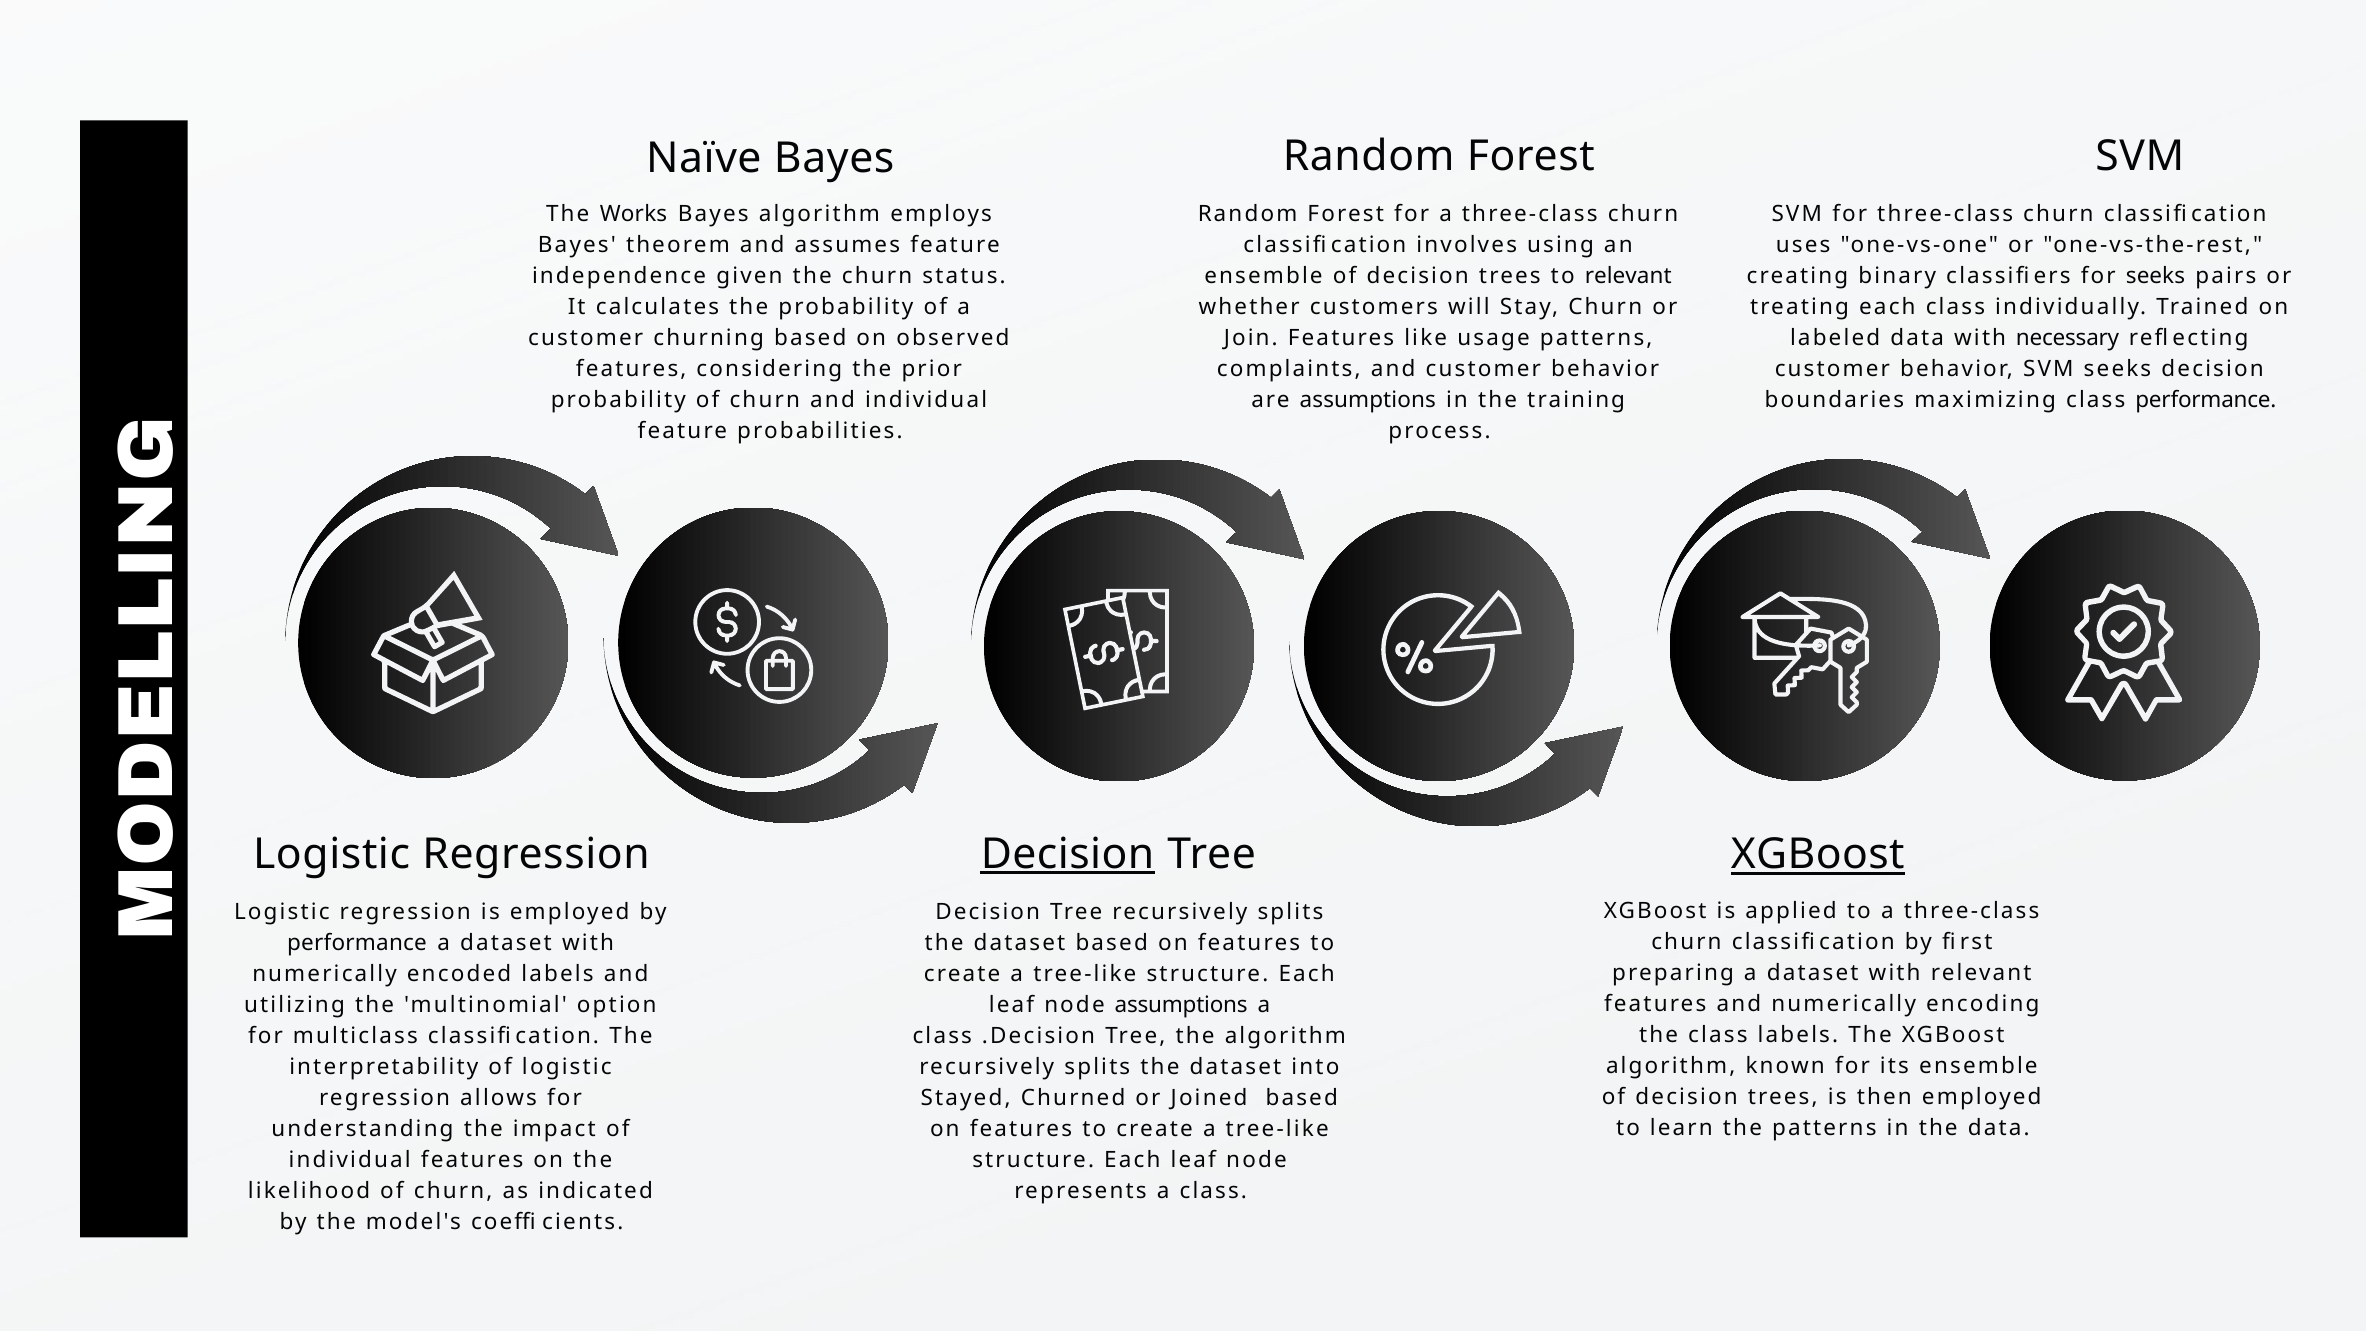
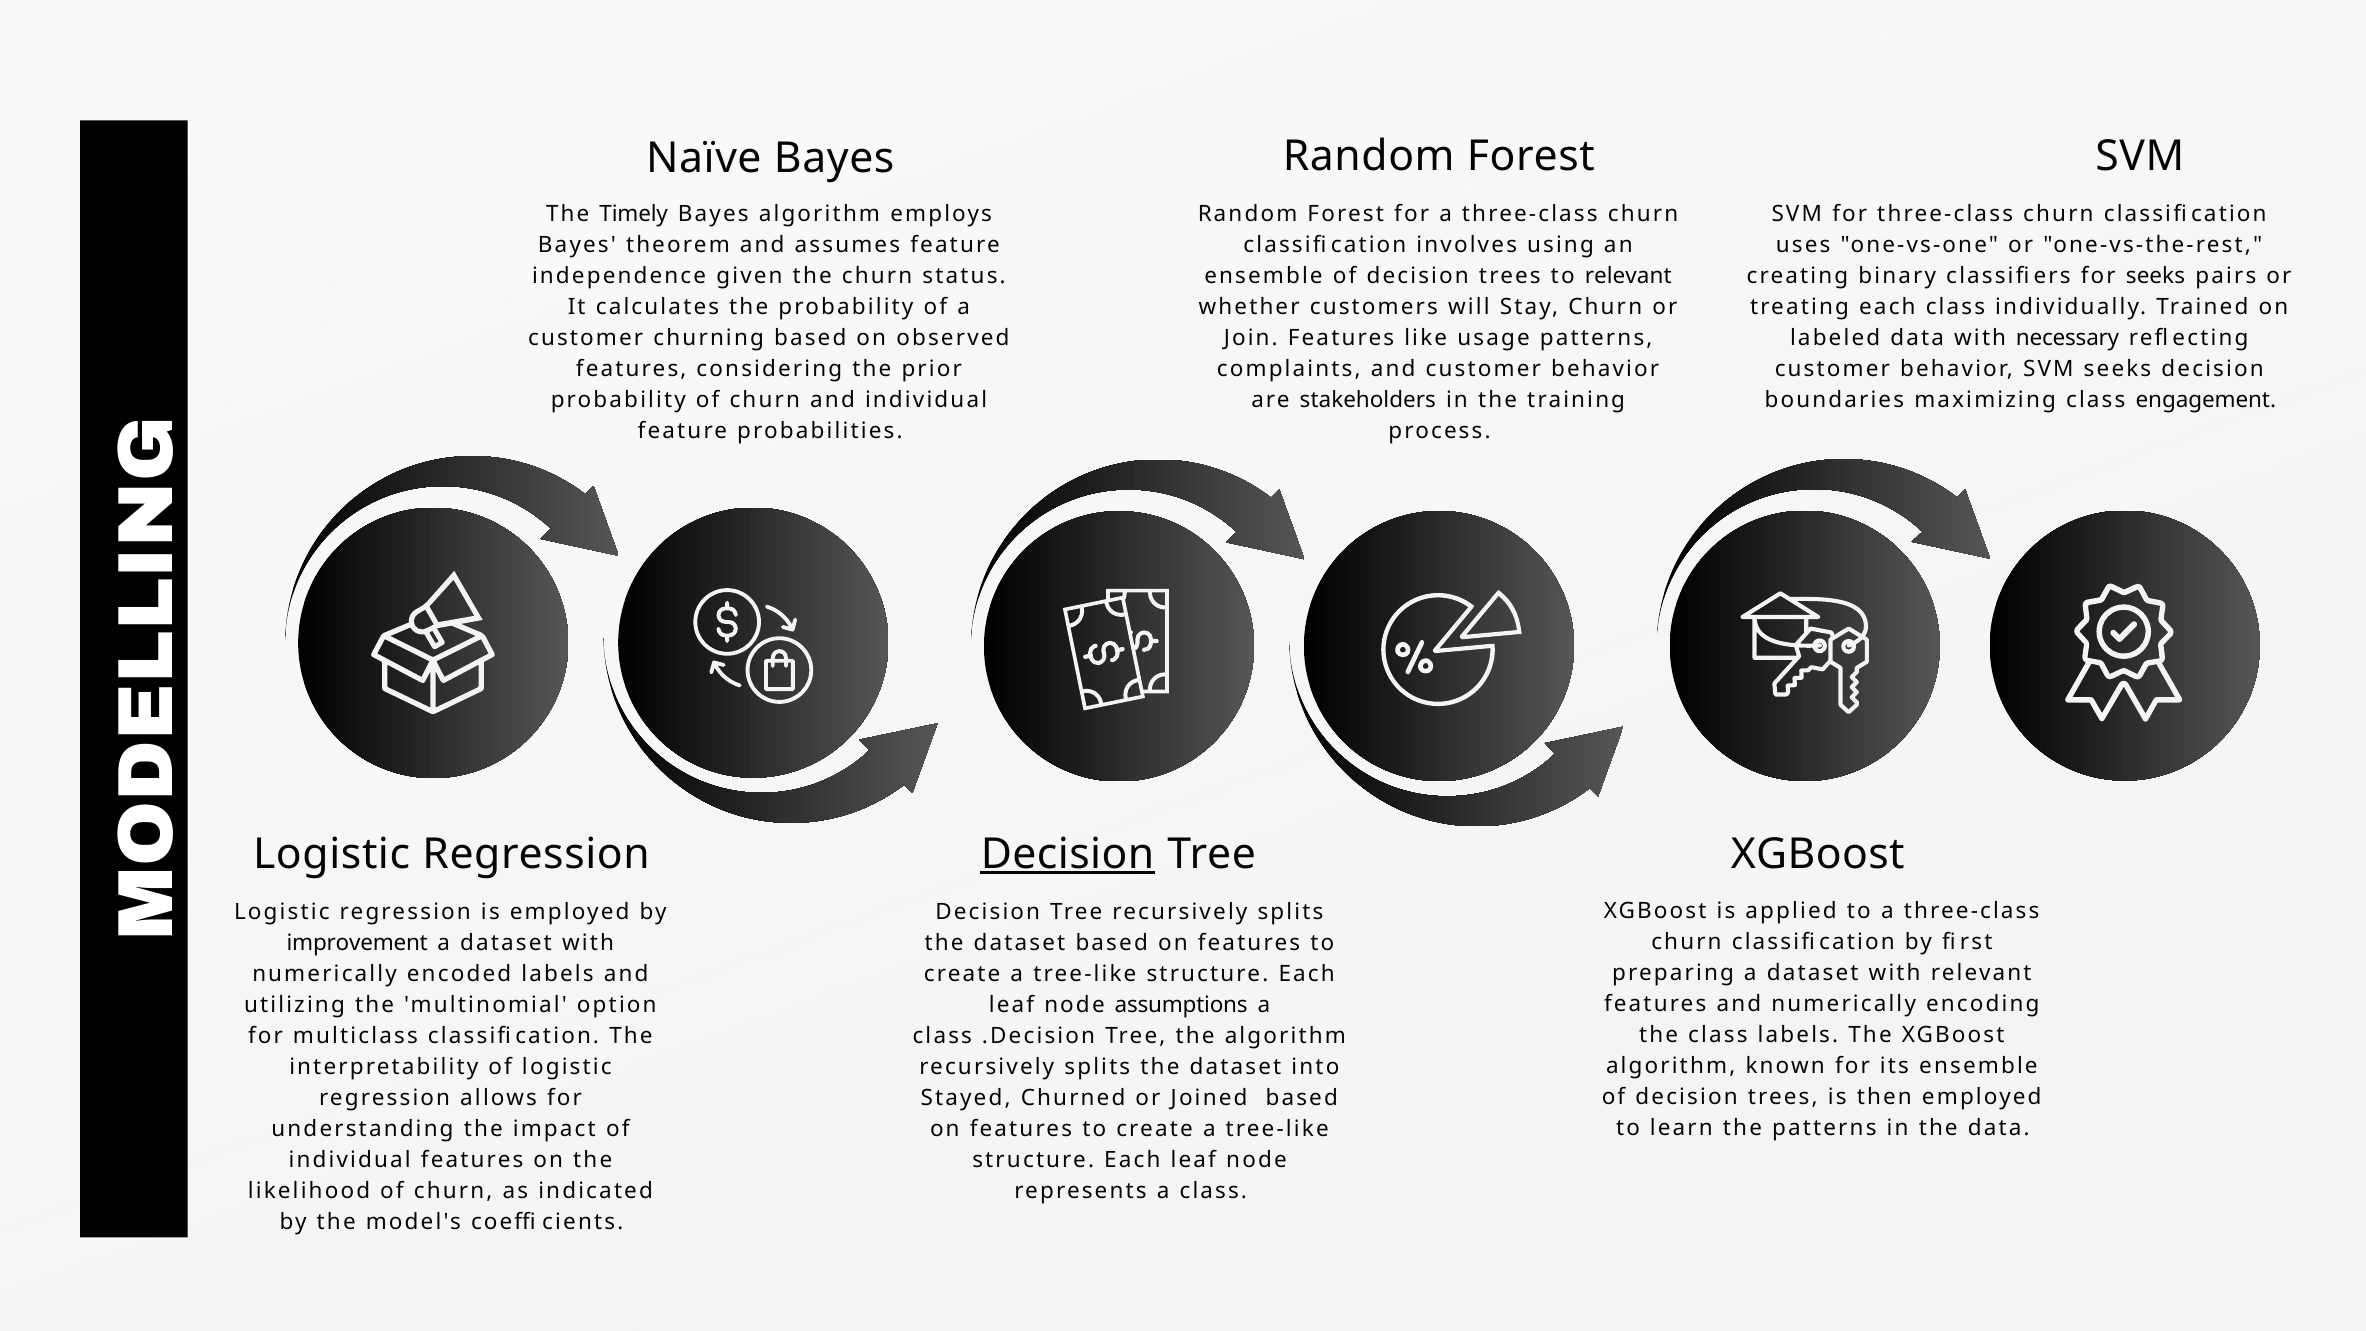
Works: Works -> Timely
are assumptions: assumptions -> stakeholders
class performance: performance -> engagement
XGBoost at (1818, 855) underline: present -> none
performance at (357, 943): performance -> improvement
